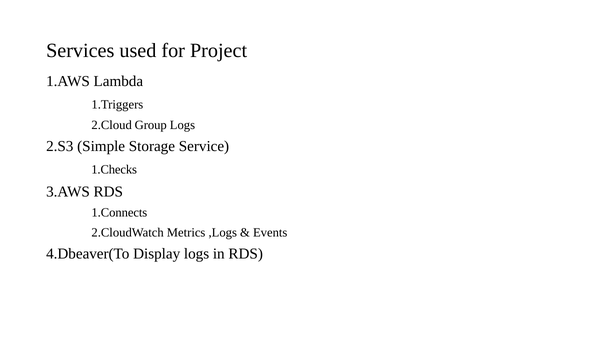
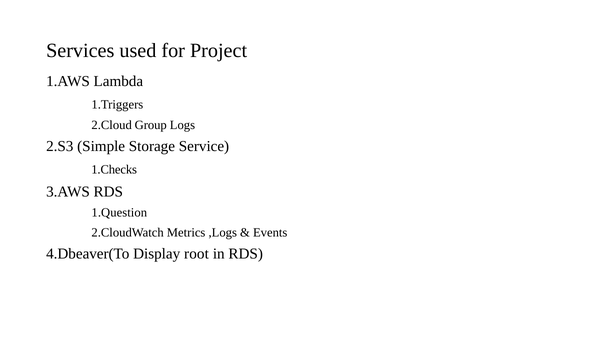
1.Connects: 1.Connects -> 1.Question
Display logs: logs -> root
